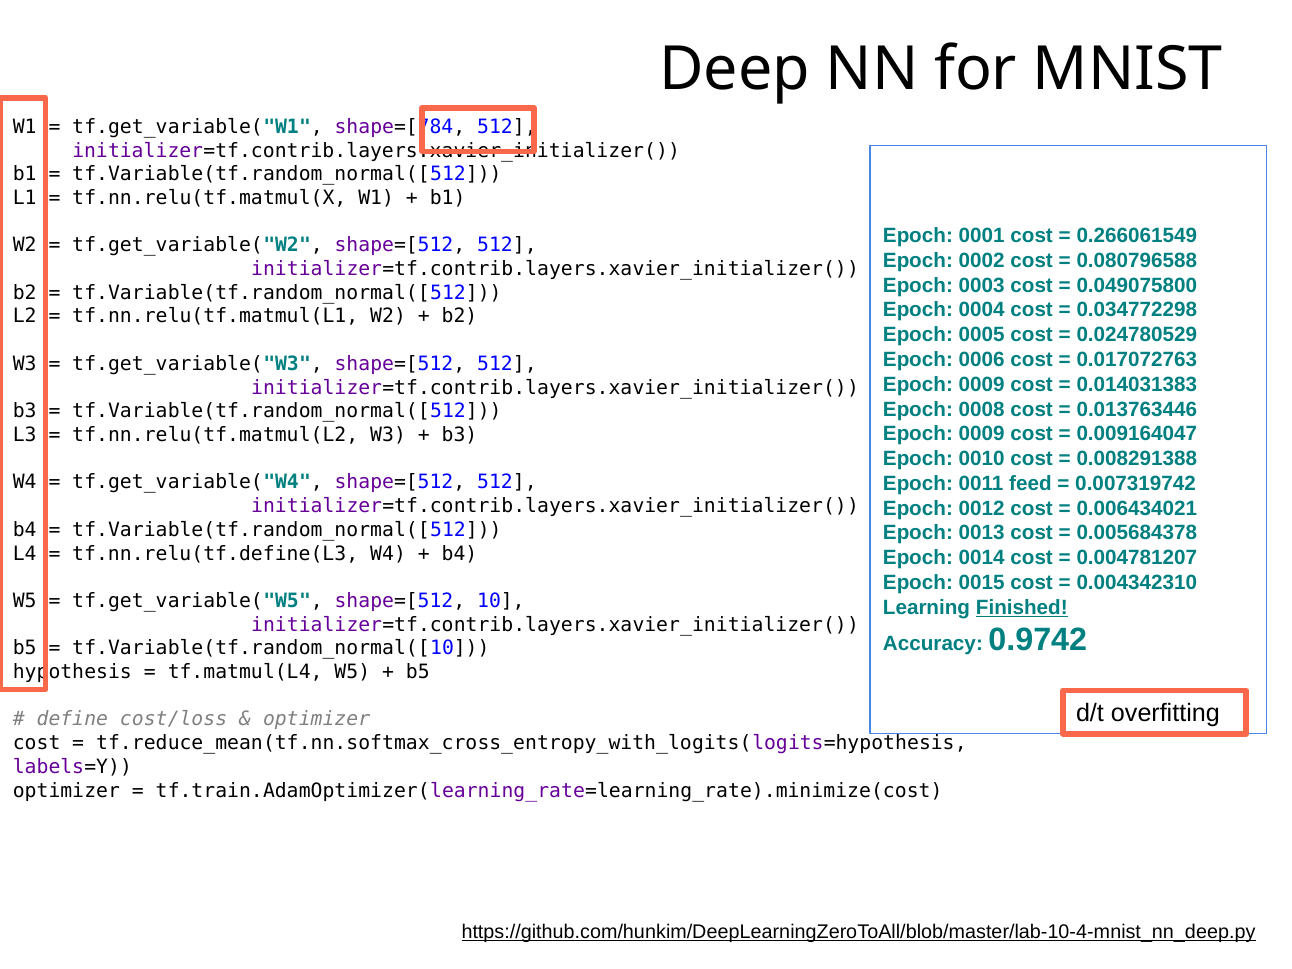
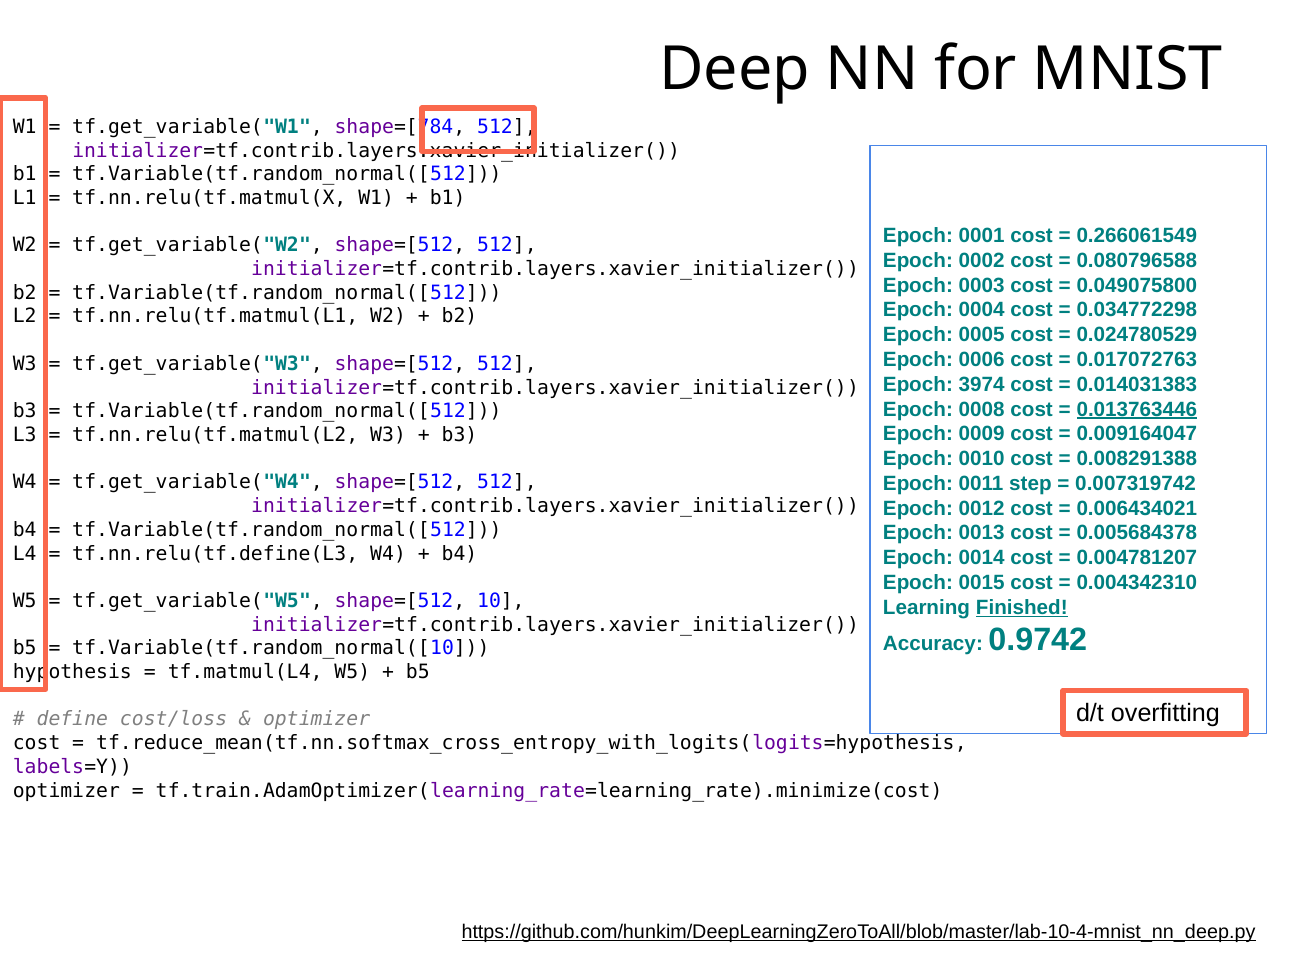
0009 at (982, 384): 0009 -> 3974
0.013763446 underline: none -> present
feed: feed -> step
